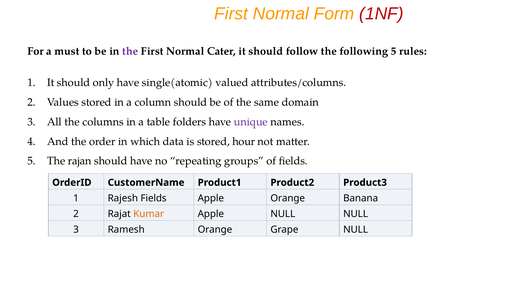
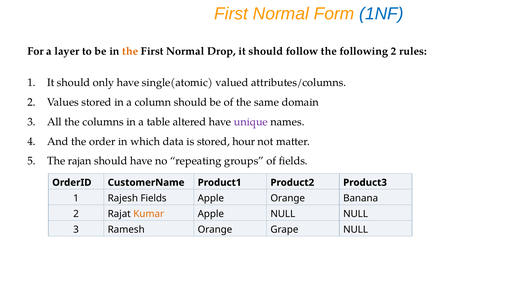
1NF colour: red -> blue
must: must -> layer
the at (130, 51) colour: purple -> orange
Cater: Cater -> Drop
following 5: 5 -> 2
folders: folders -> altered
